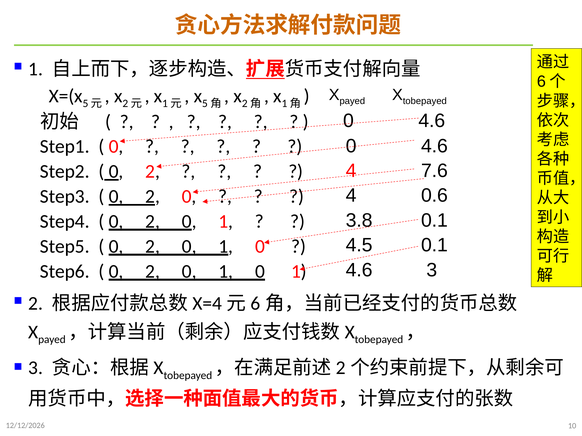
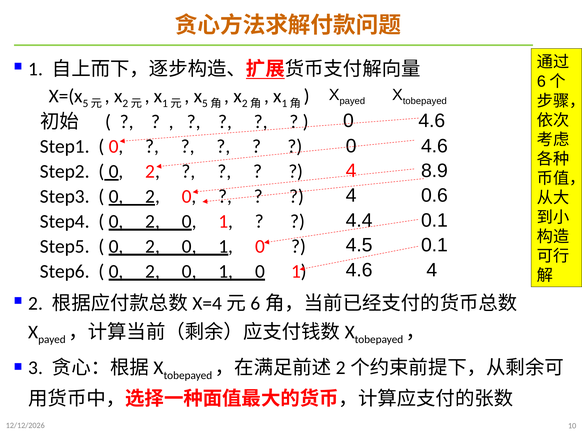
7.6: 7.6 -> 8.9
3.8: 3.8 -> 4.4
3 at (432, 270): 3 -> 4
